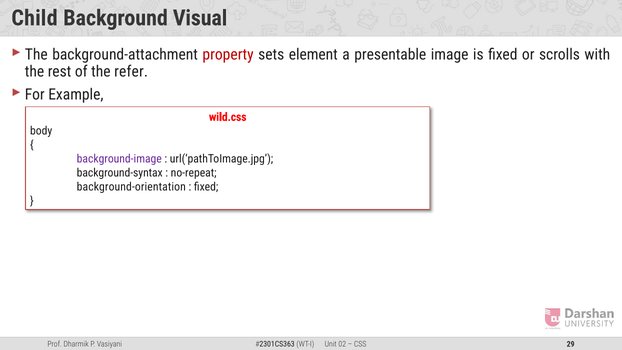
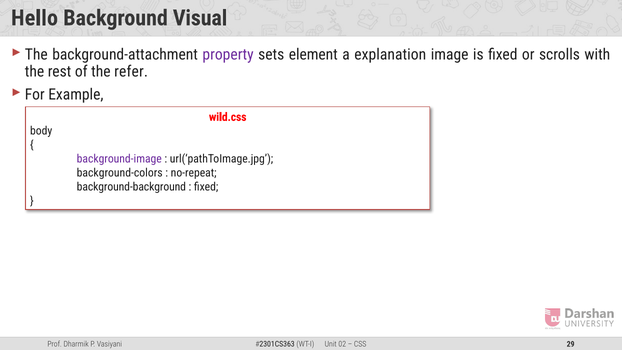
Child: Child -> Hello
property colour: red -> purple
presentable: presentable -> explanation
background-syntax: background-syntax -> background-colors
background-orientation: background-orientation -> background-background
